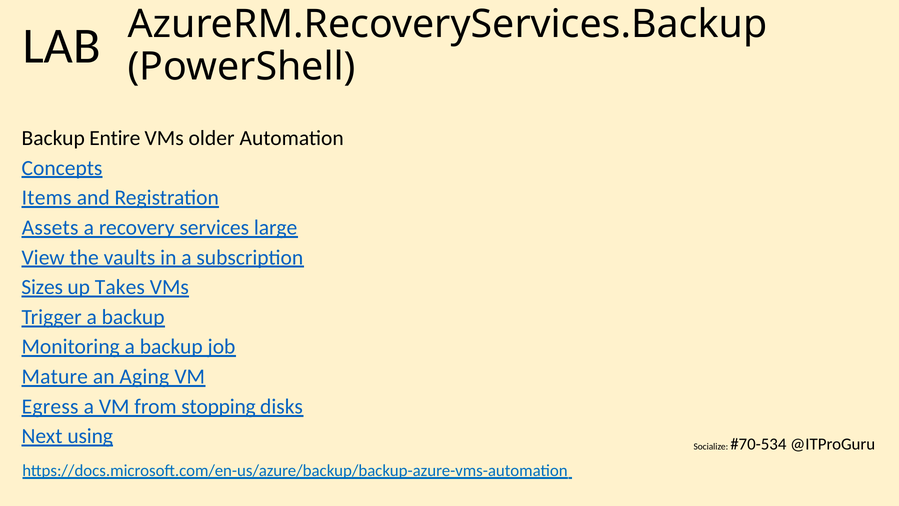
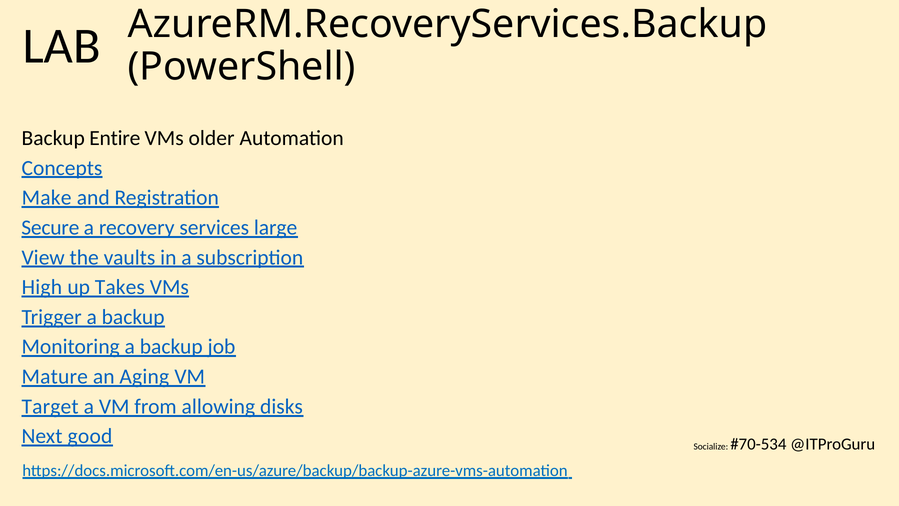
Items: Items -> Make
Assets: Assets -> Secure
Sizes: Sizes -> High
Egress: Egress -> Target
stopping: stopping -> allowing
using: using -> good
